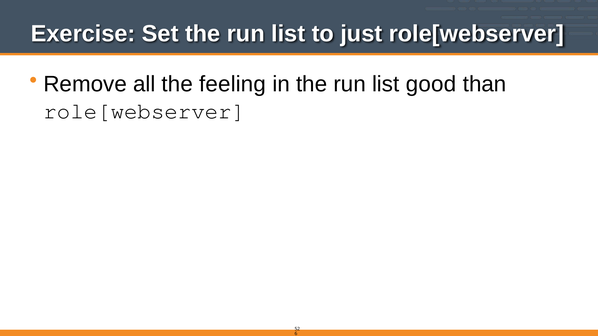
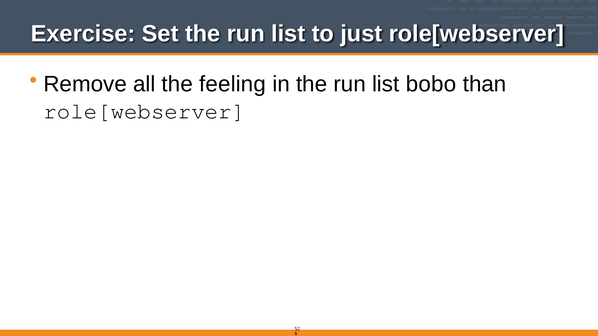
good: good -> bobo
